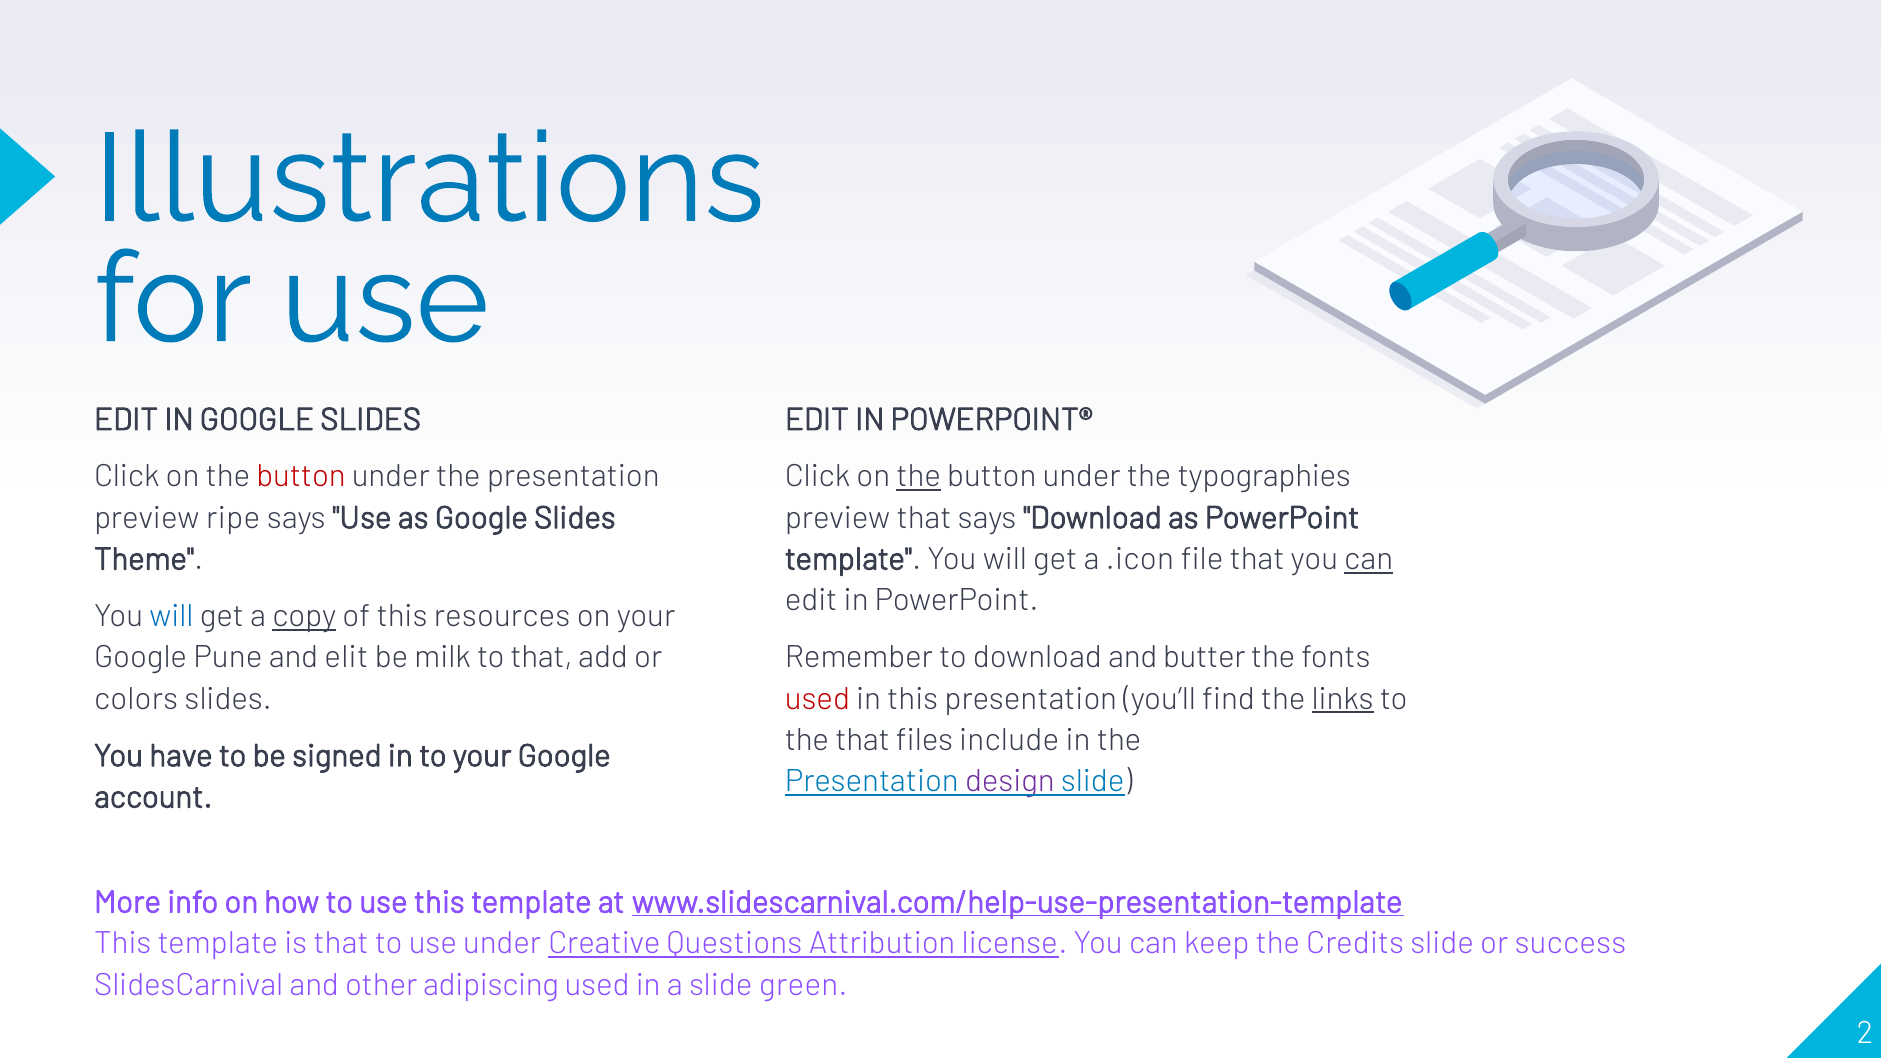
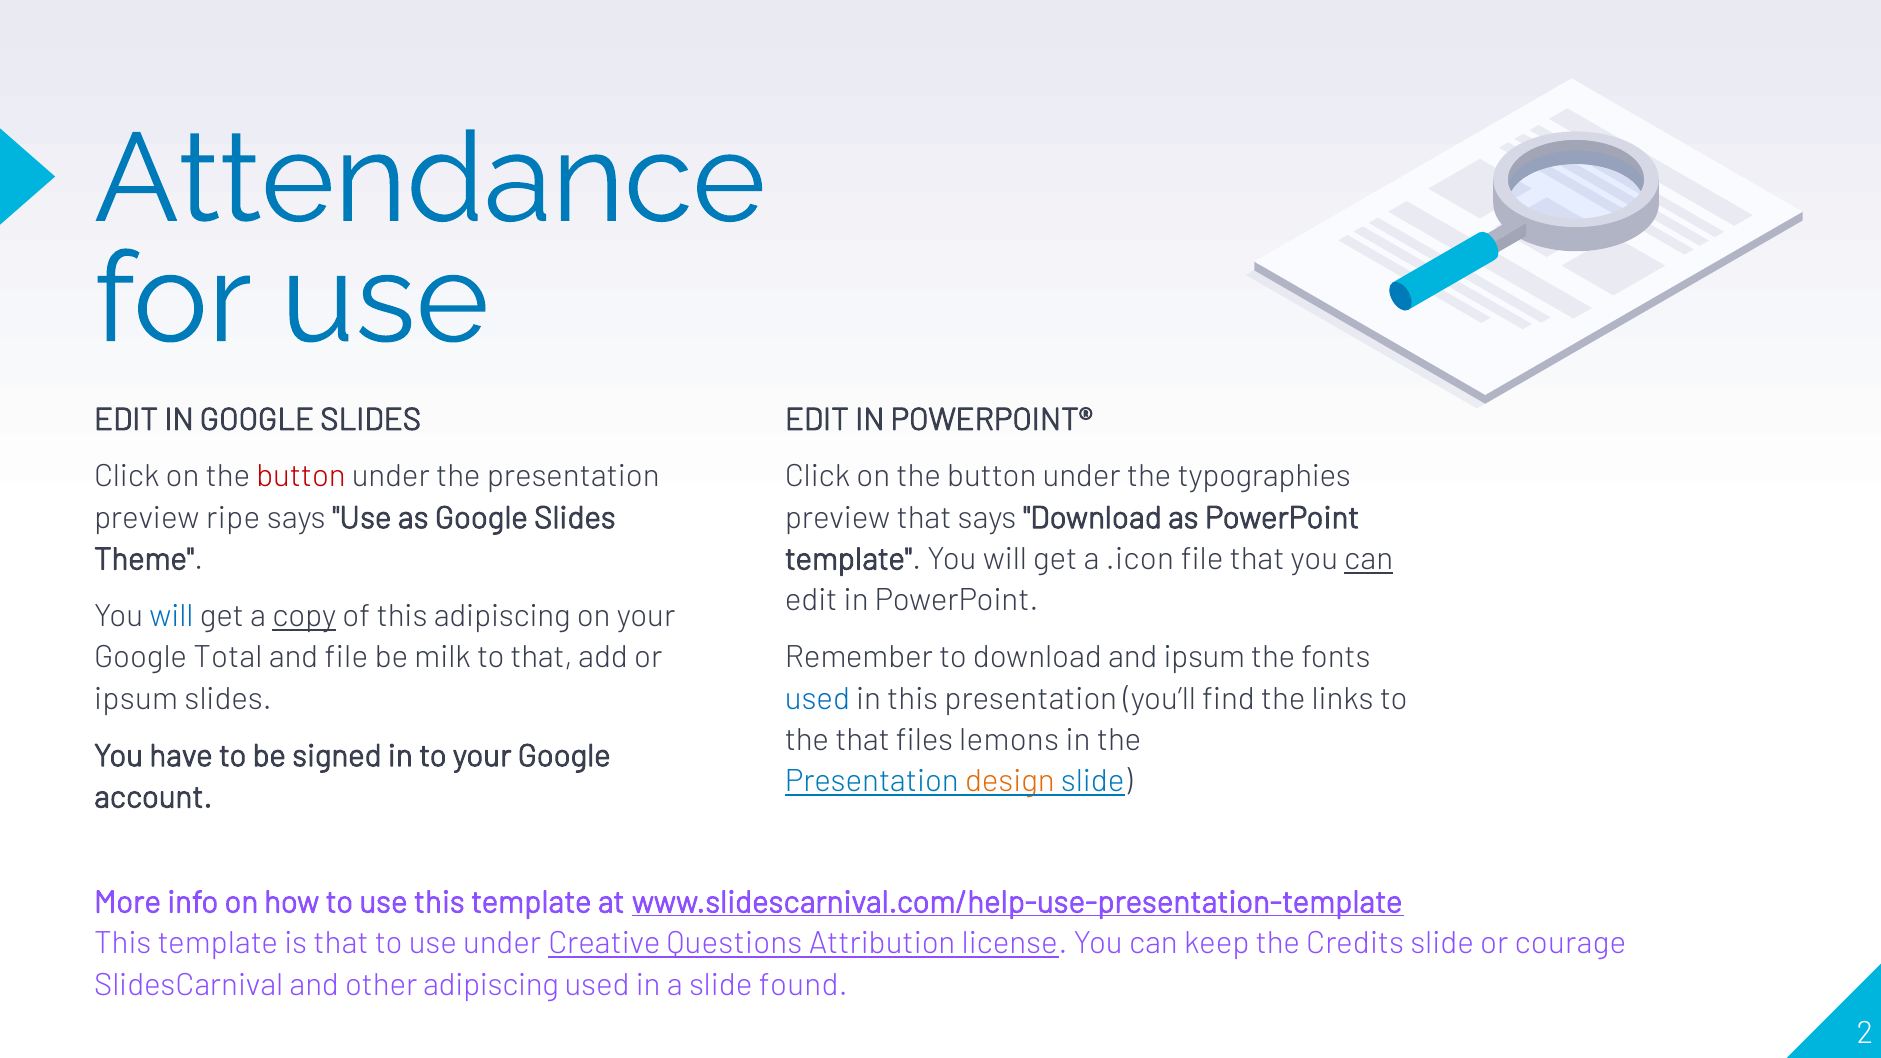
Illustrations: Illustrations -> Attendance
the at (919, 477) underline: present -> none
this resources: resources -> adipiscing
Pune: Pune -> Total
and elit: elit -> file
and butter: butter -> ipsum
colors at (136, 699): colors -> ipsum
used at (817, 699) colour: red -> blue
links underline: present -> none
include: include -> lemons
design colour: purple -> orange
success: success -> courage
green: green -> found
